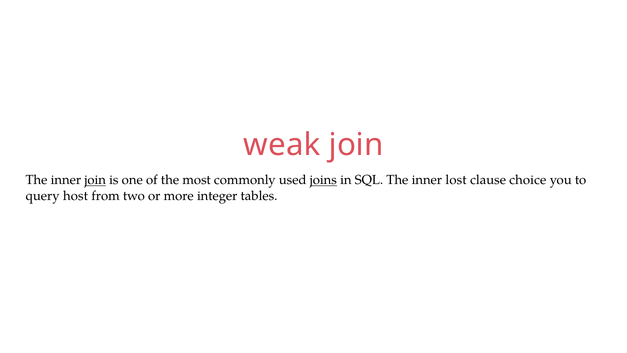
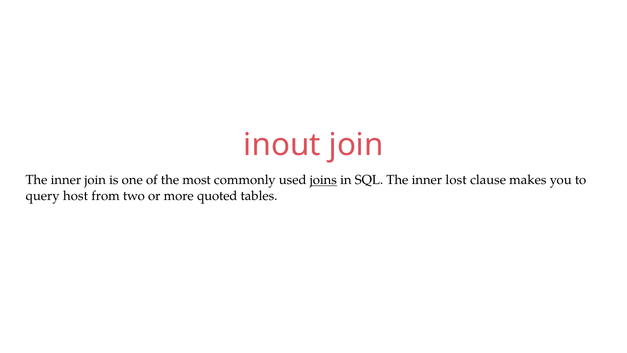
weak: weak -> inout
join at (95, 180) underline: present -> none
choice: choice -> makes
integer: integer -> quoted
